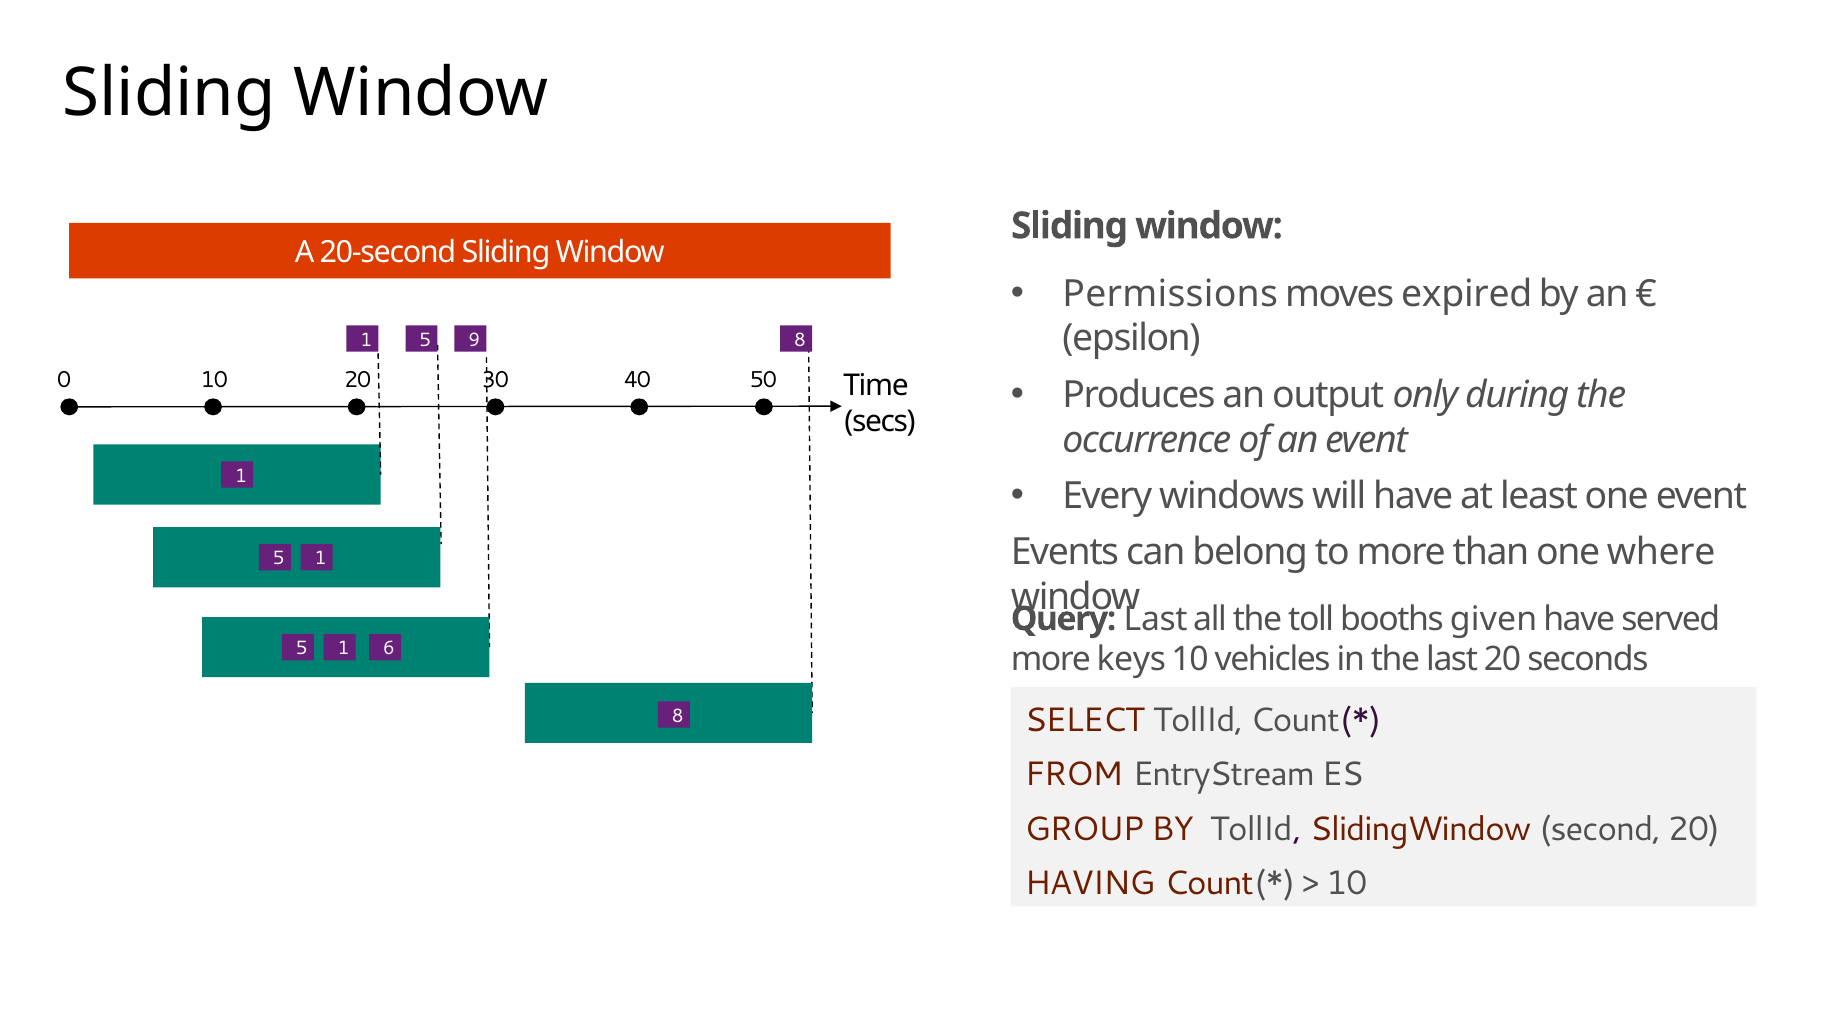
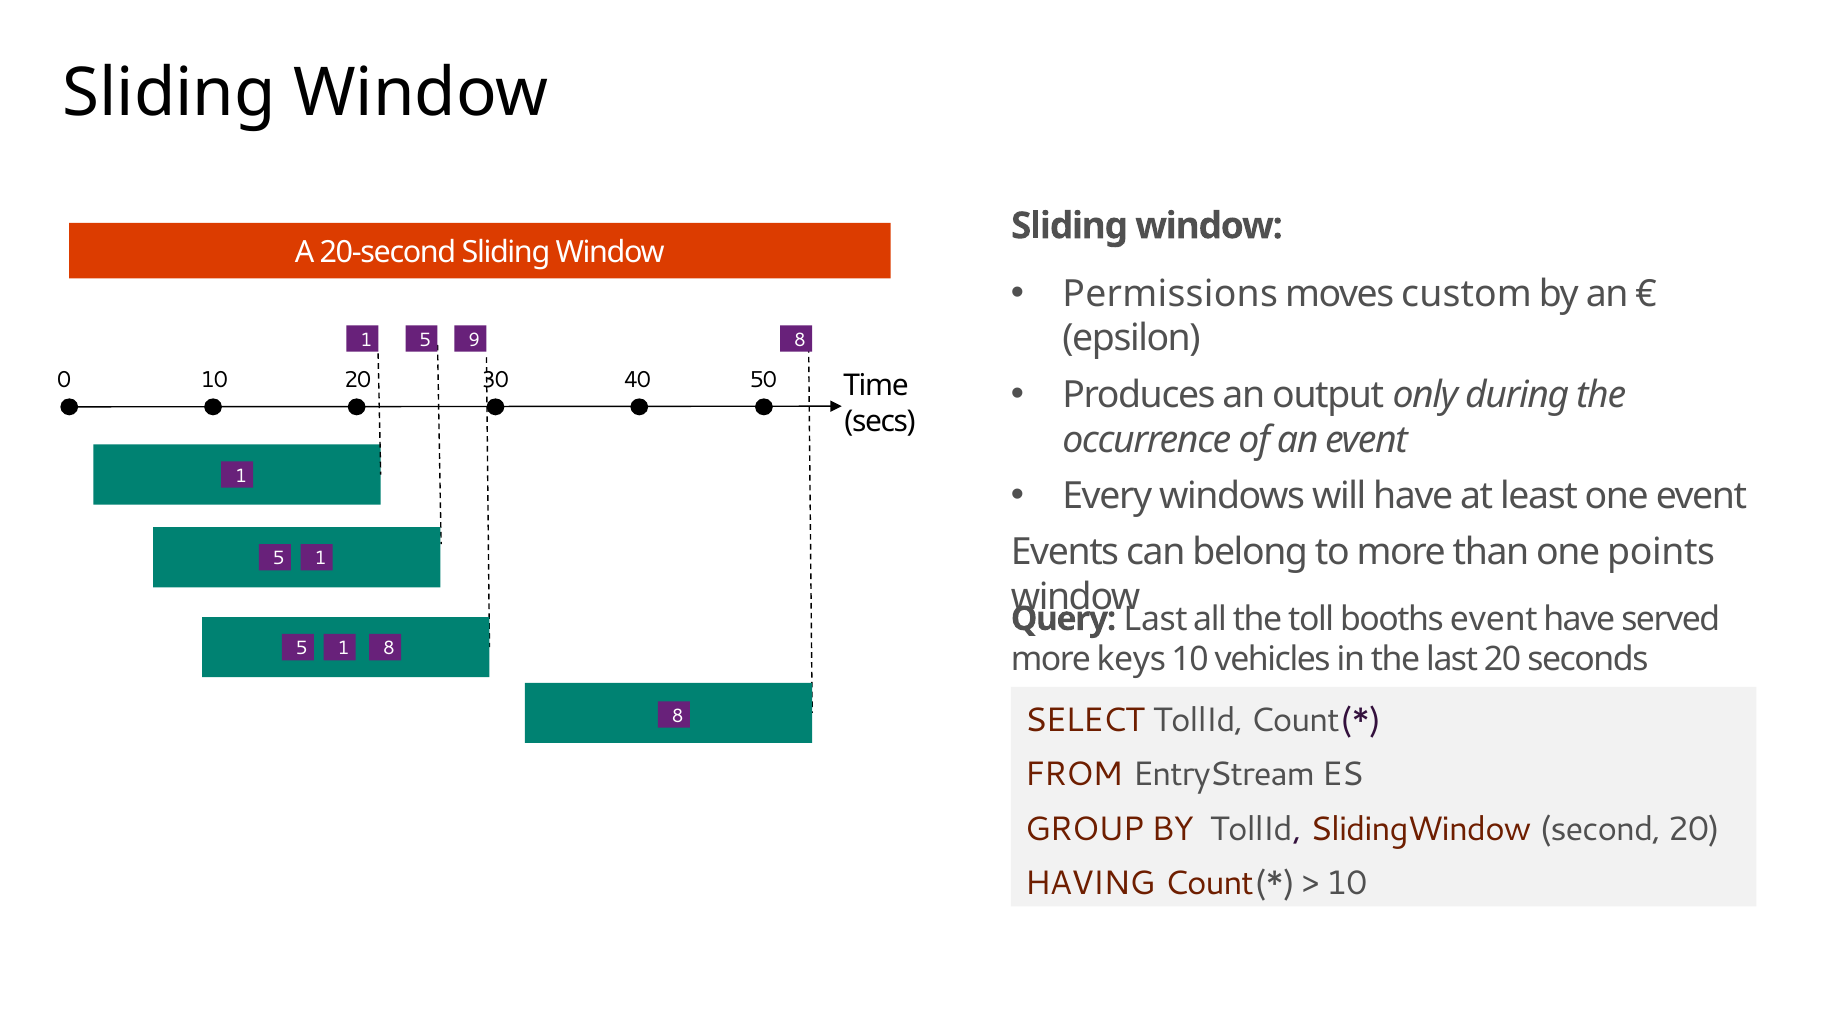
expired: expired -> custom
where: where -> points
booths given: given -> event
5 1 6: 6 -> 8
